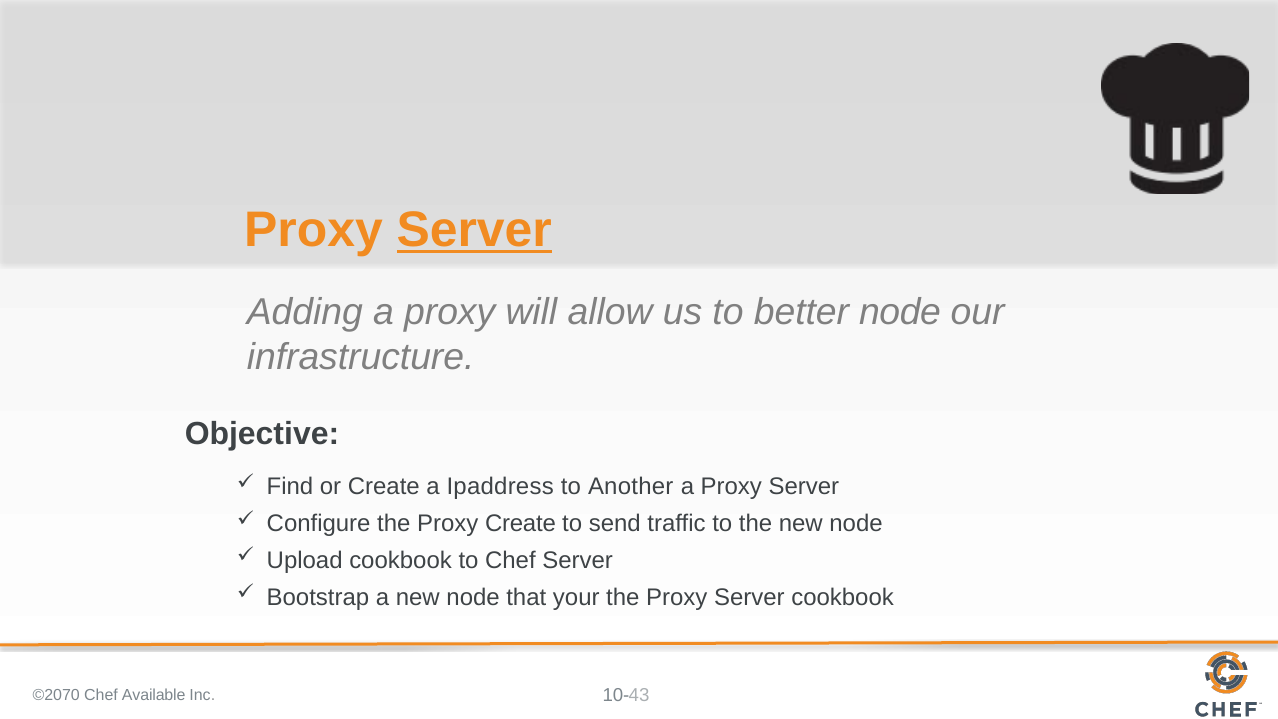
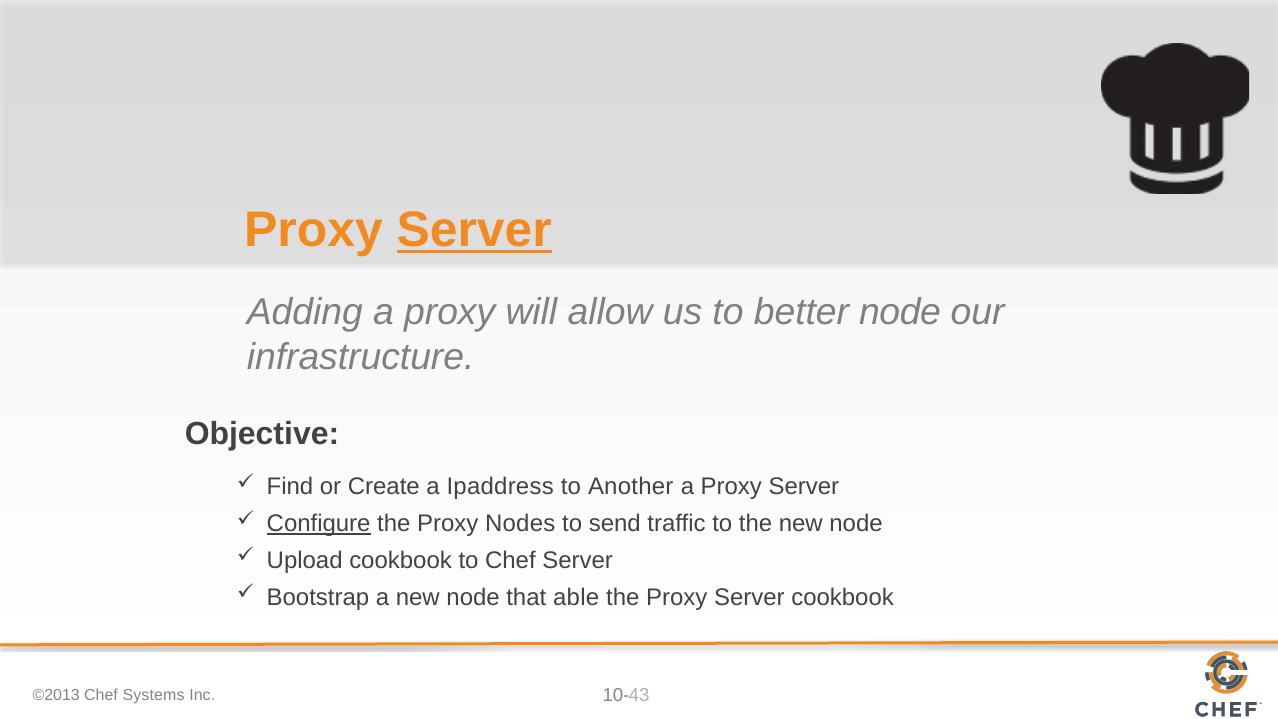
Configure underline: none -> present
Proxy Create: Create -> Nodes
your: your -> able
©2070: ©2070 -> ©2013
Available: Available -> Systems
